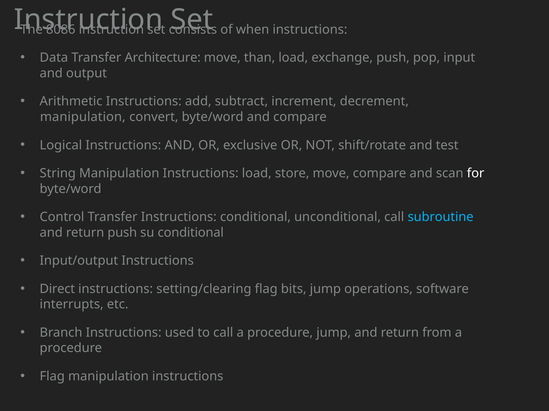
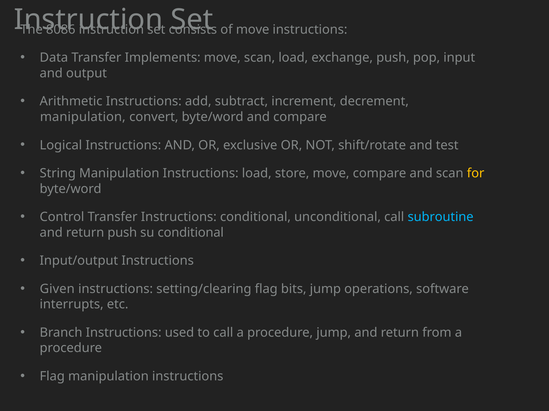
of when: when -> move
Architecture: Architecture -> Implements
move than: than -> scan
for colour: white -> yellow
Direct: Direct -> Given
